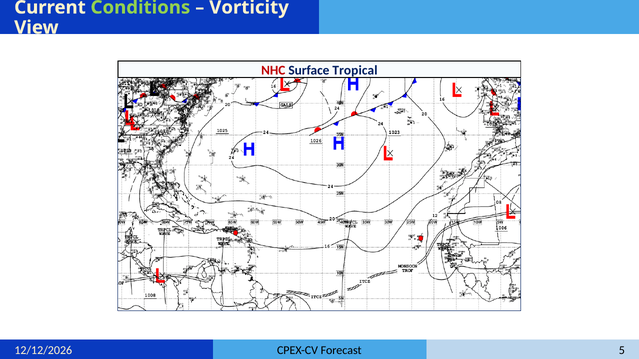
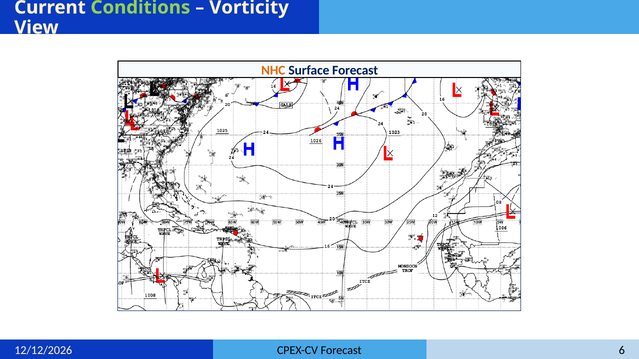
NHC colour: red -> orange
Surface Tropical: Tropical -> Forecast
5: 5 -> 6
